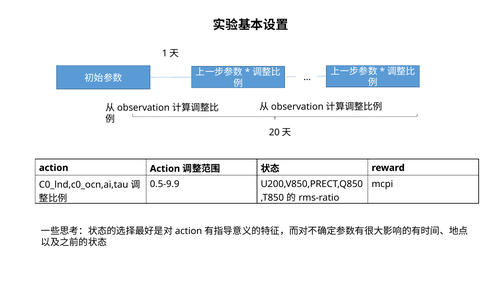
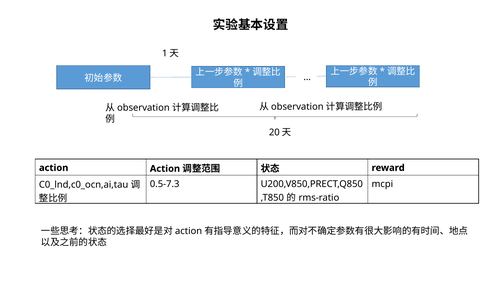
0.5-9.9: 0.5-9.9 -> 0.5-7.3
